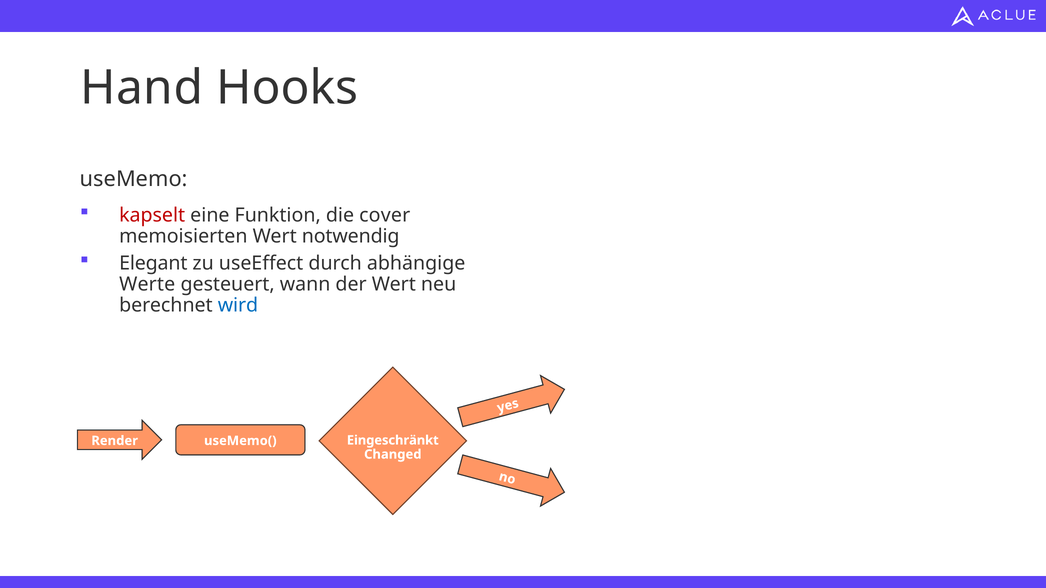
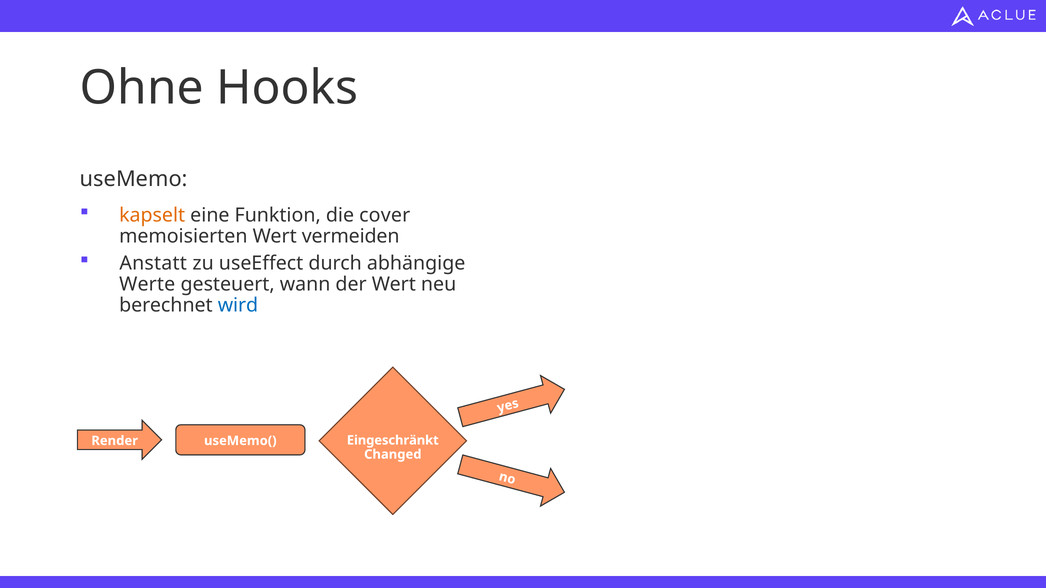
Hand: Hand -> Ohne
kapselt colour: red -> orange
notwendig: notwendig -> vermeiden
Elegant: Elegant -> Anstatt
